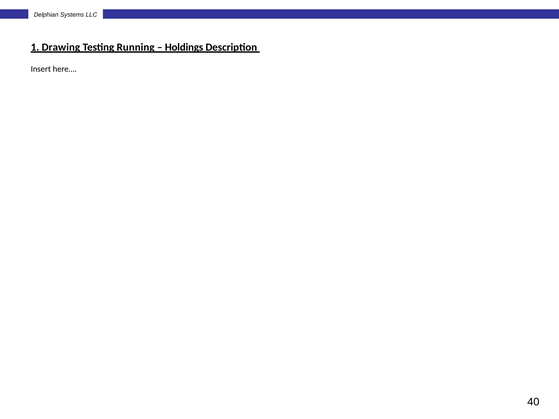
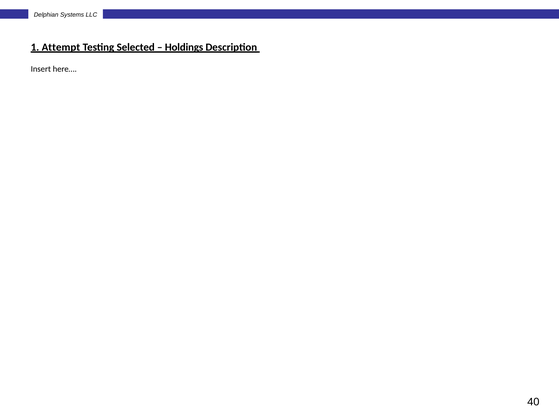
Drawing: Drawing -> Attempt
Running: Running -> Selected
